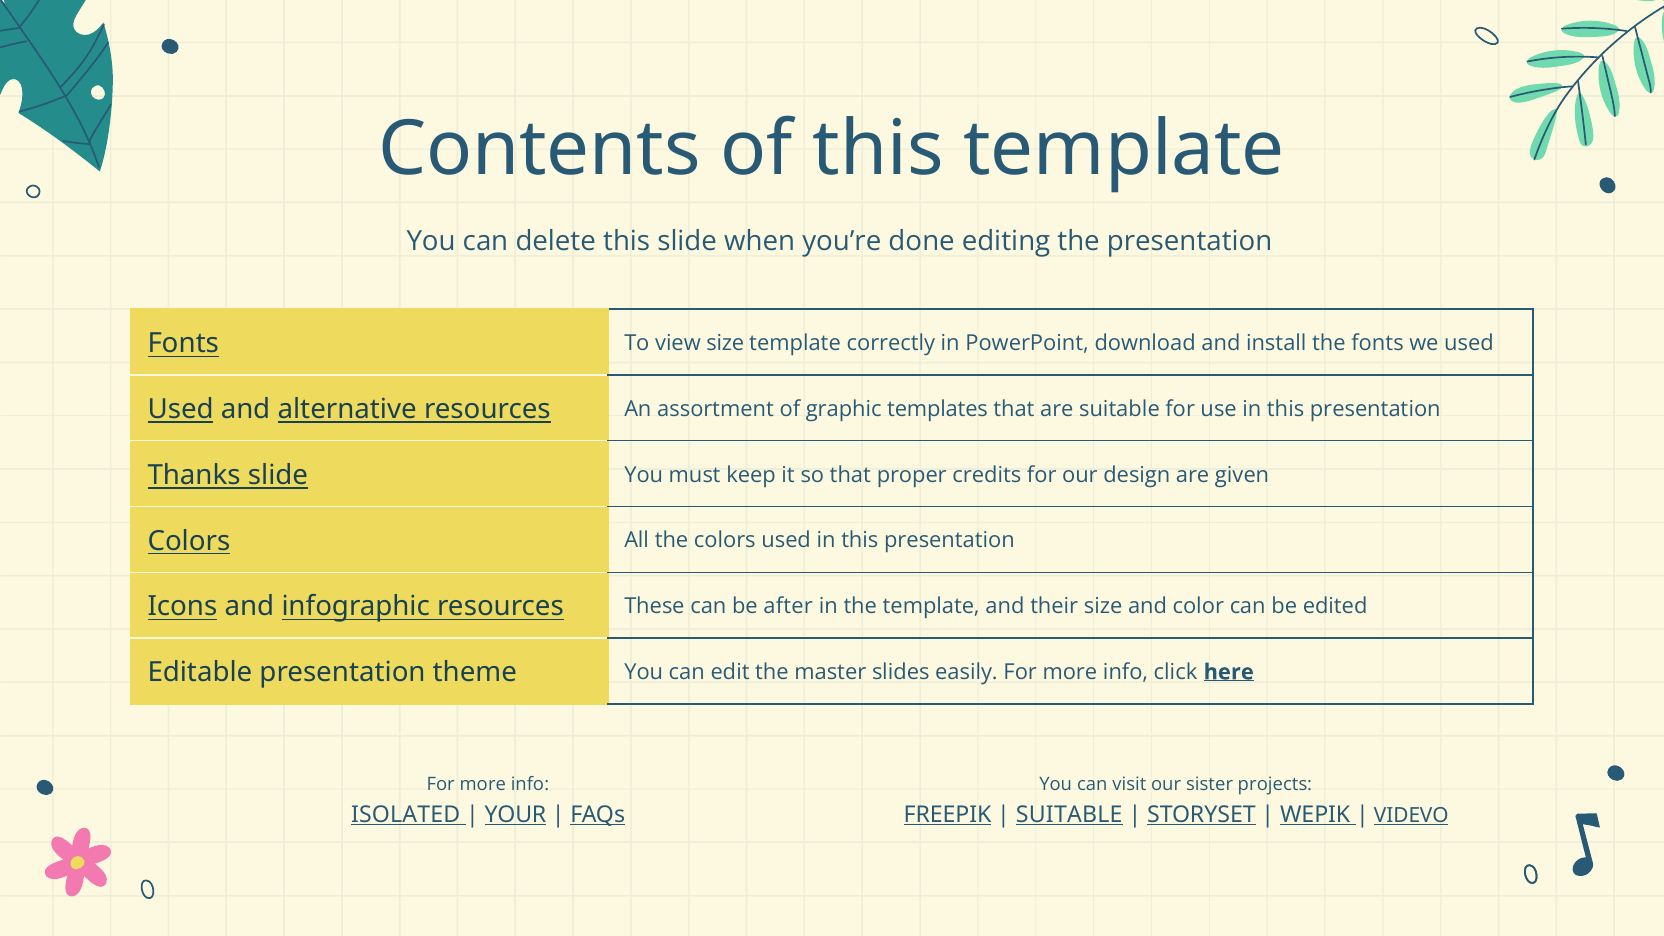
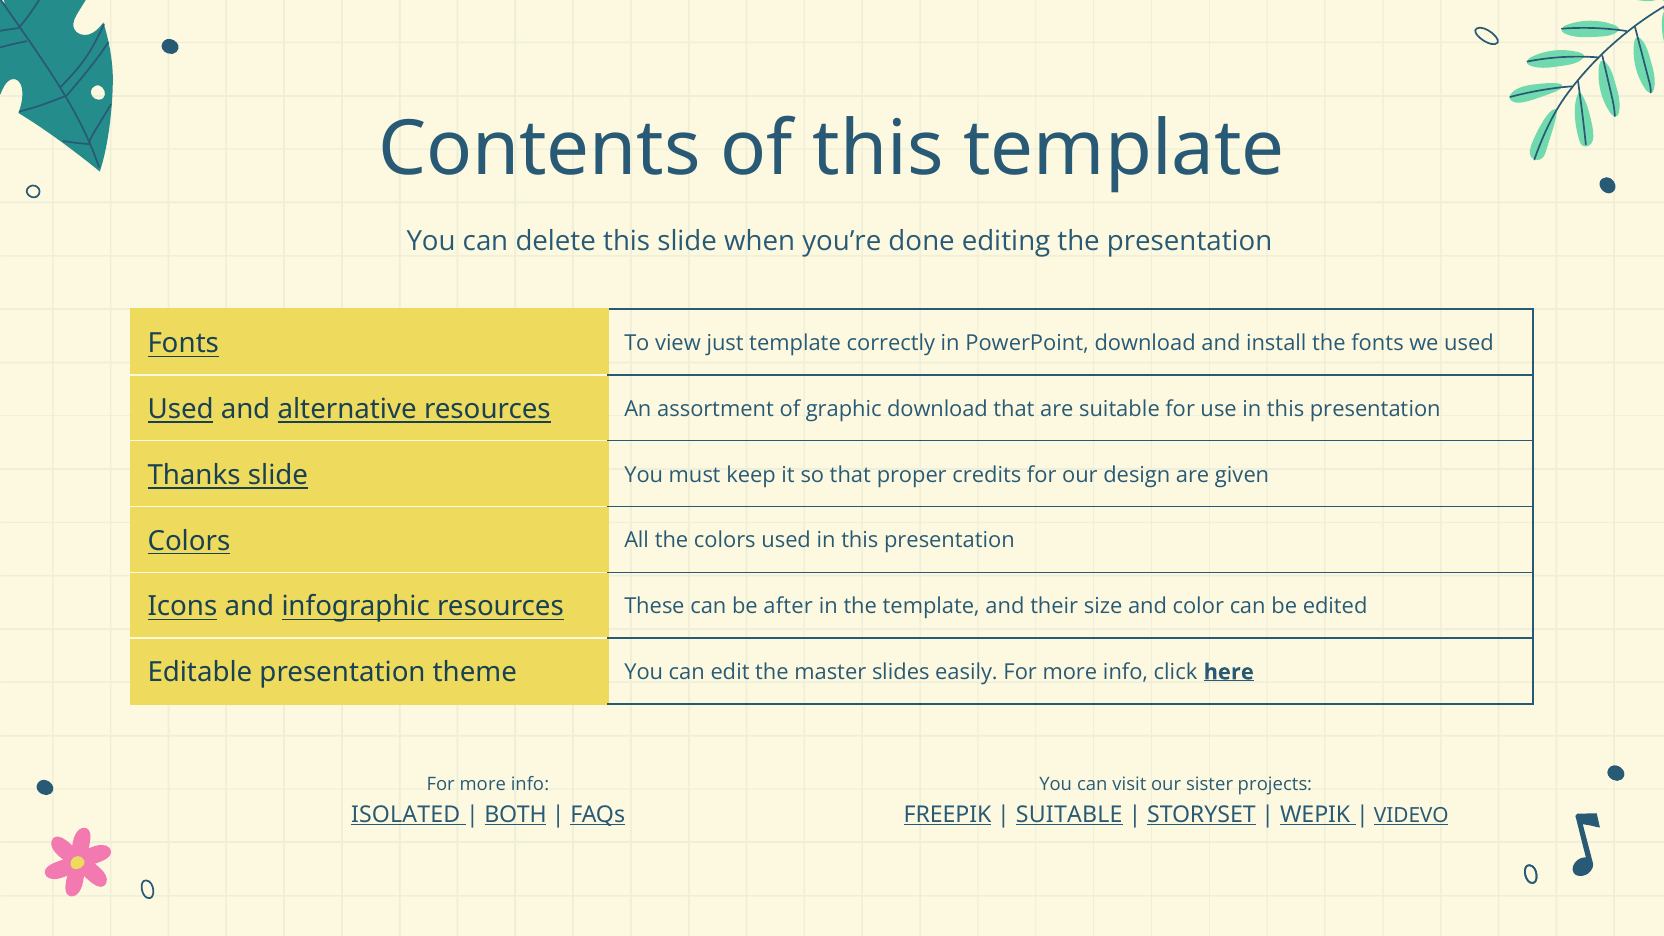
view size: size -> just
graphic templates: templates -> download
YOUR: YOUR -> BOTH
